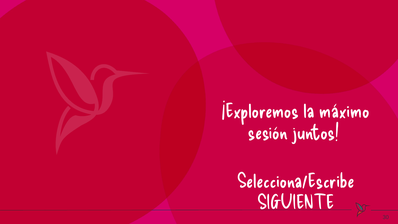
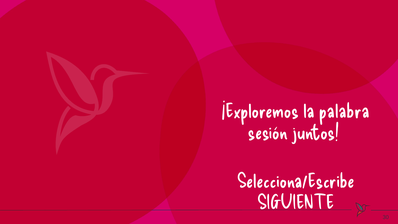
máximo: máximo -> palabra
